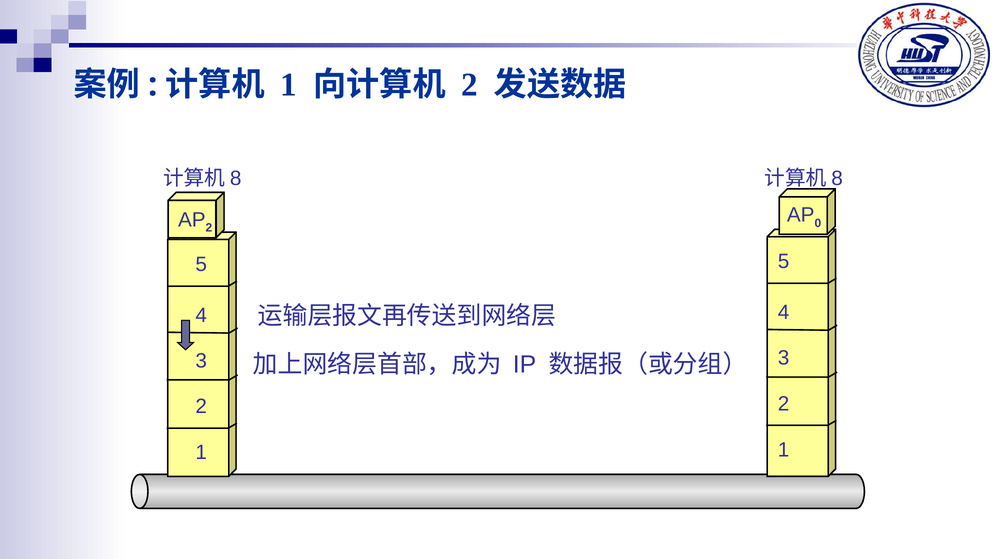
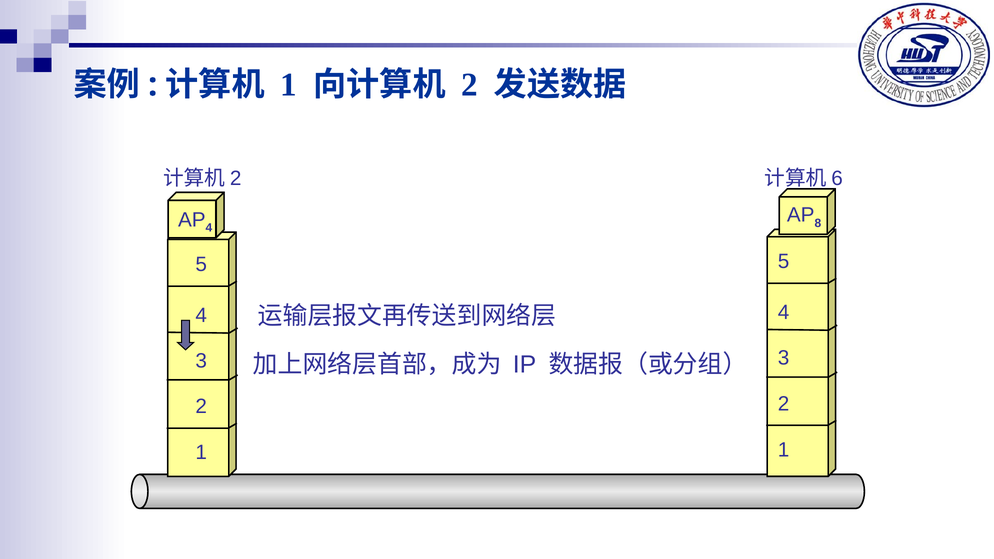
8 at (236, 178): 8 -> 2
8 at (837, 178): 8 -> 6
0: 0 -> 8
2 at (209, 228): 2 -> 4
